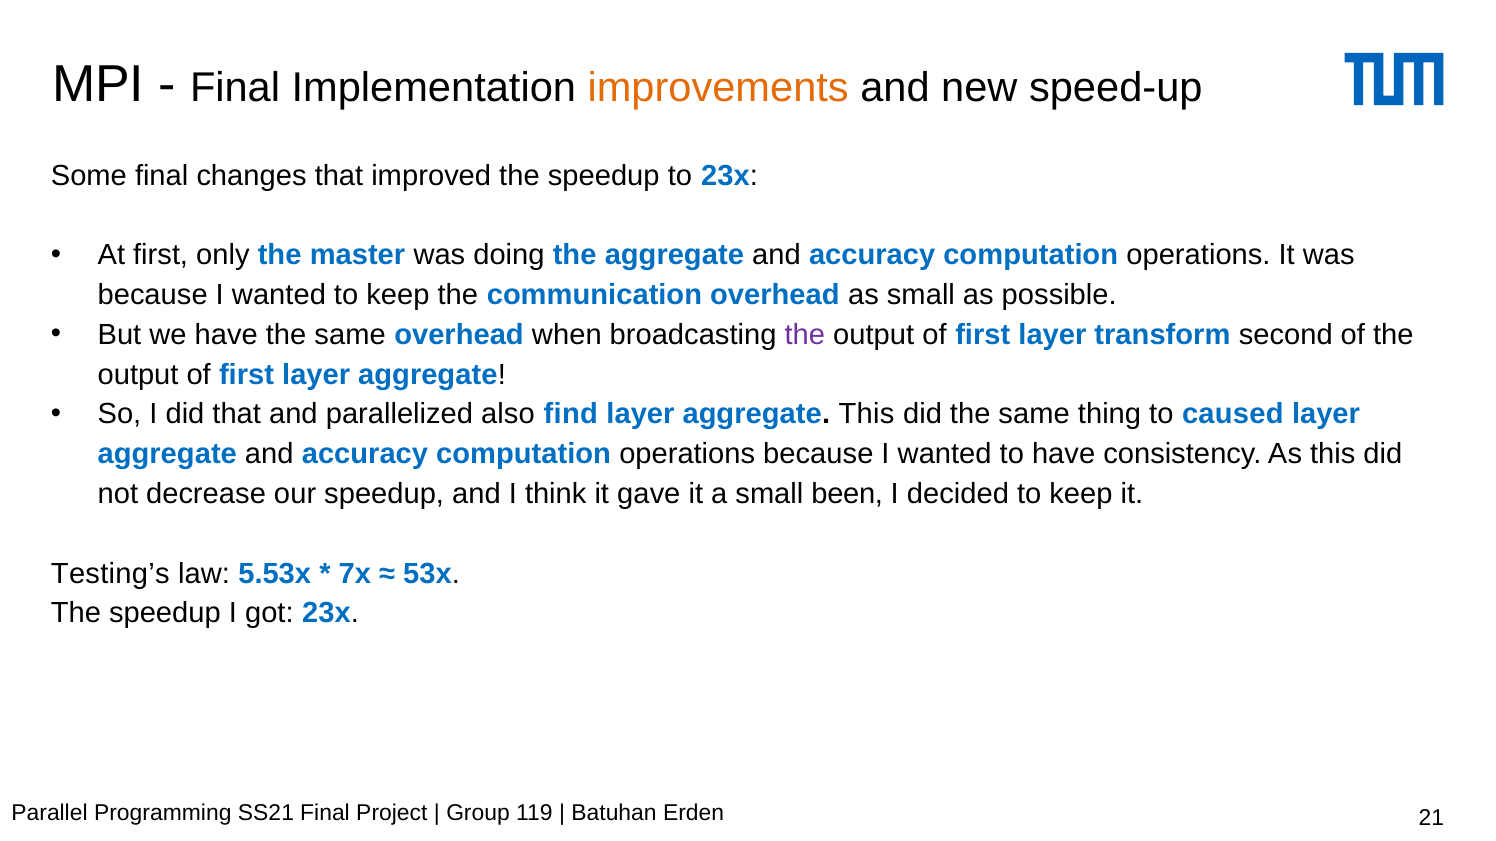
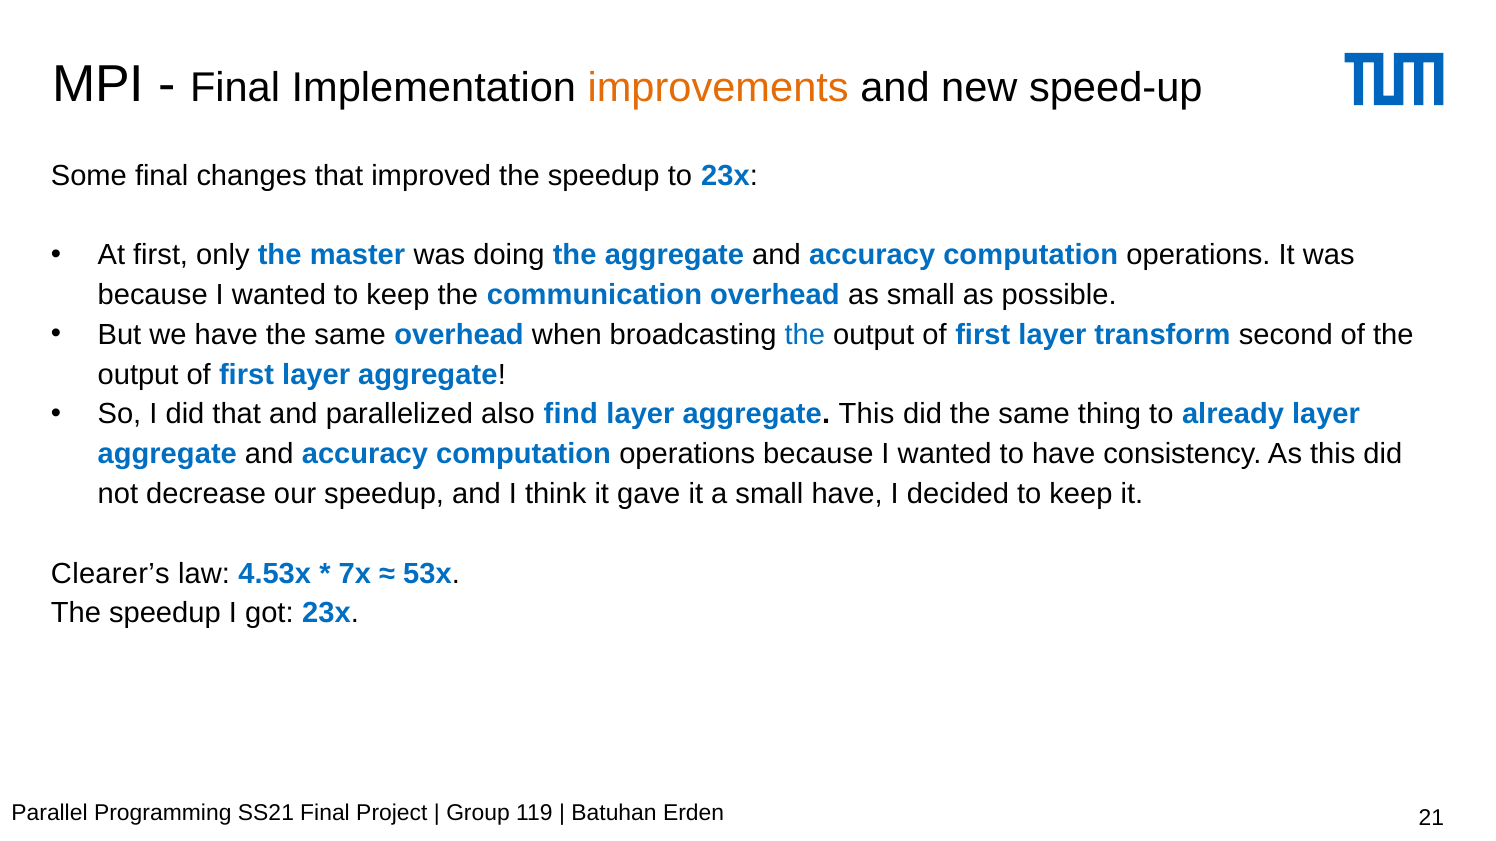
the at (805, 335) colour: purple -> blue
caused: caused -> already
small been: been -> have
Testing’s: Testing’s -> Clearer’s
5.53x: 5.53x -> 4.53x
